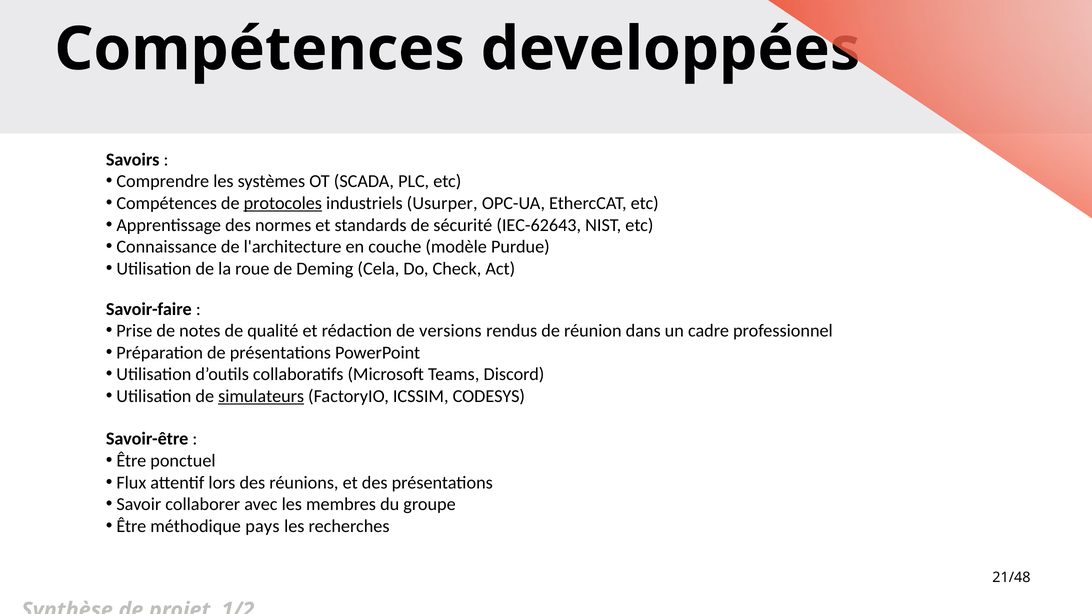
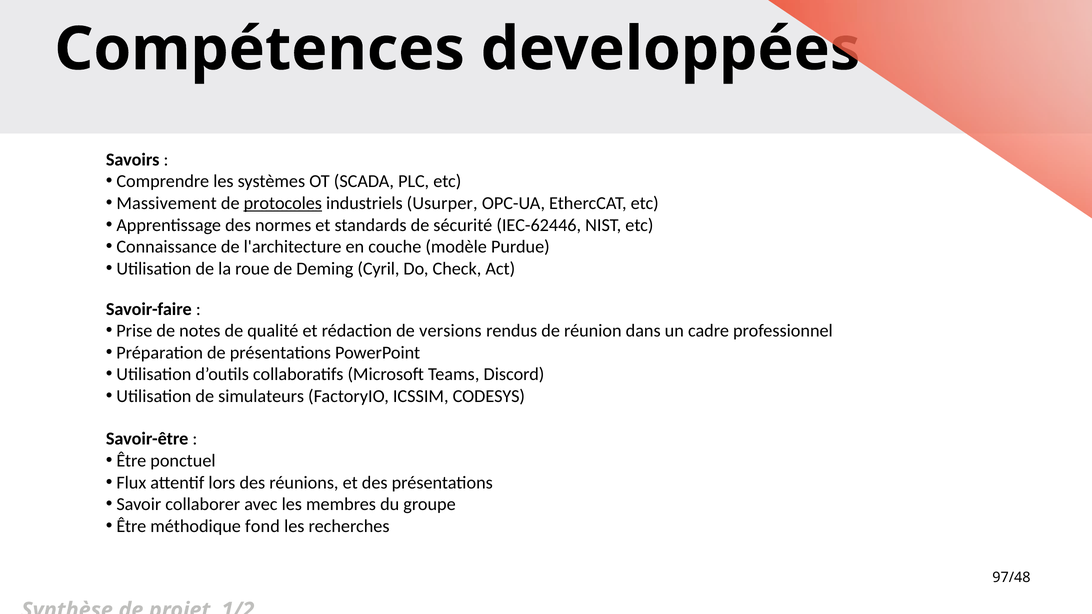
Compétences at (167, 203): Compétences -> Massivement
IEC-62643: IEC-62643 -> IEC-62446
Cela: Cela -> Cyril
simulateurs underline: present -> none
pays: pays -> fond
21/48: 21/48 -> 97/48
